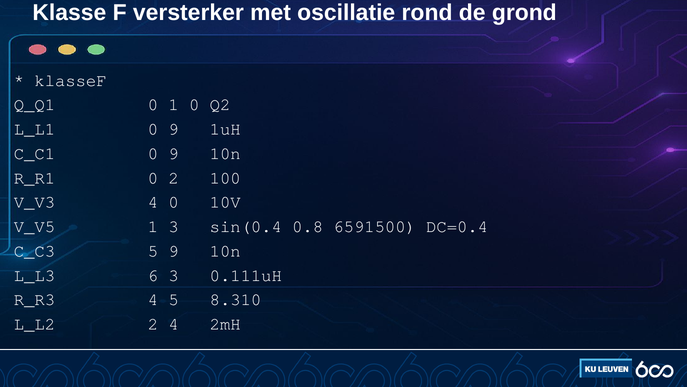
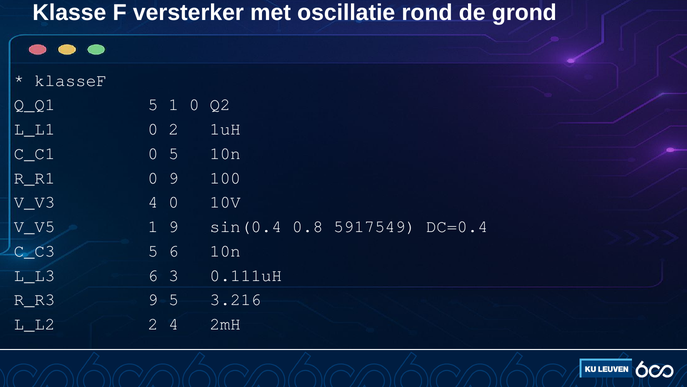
Q_Q1 0: 0 -> 5
L_L1 0 9: 9 -> 2
C_C1 0 9: 9 -> 5
0 2: 2 -> 9
1 3: 3 -> 9
6591500: 6591500 -> 5917549
5 9: 9 -> 6
R_R3 4: 4 -> 9
8.310: 8.310 -> 3.216
